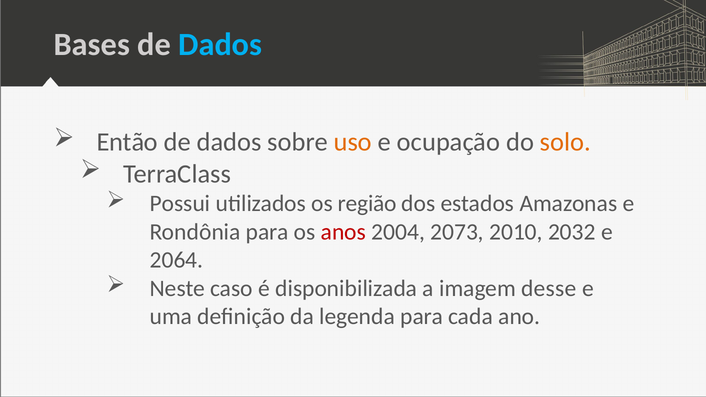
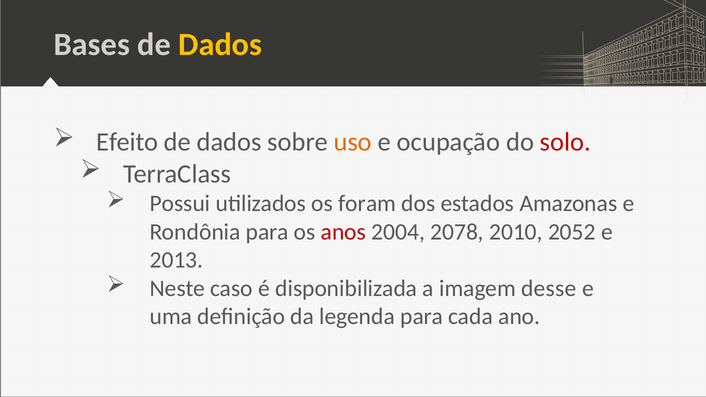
Dados at (220, 45) colour: light blue -> yellow
Então: Então -> Efeito
solo colour: orange -> red
região: região -> foram
2073: 2073 -> 2078
2032: 2032 -> 2052
2064: 2064 -> 2013
